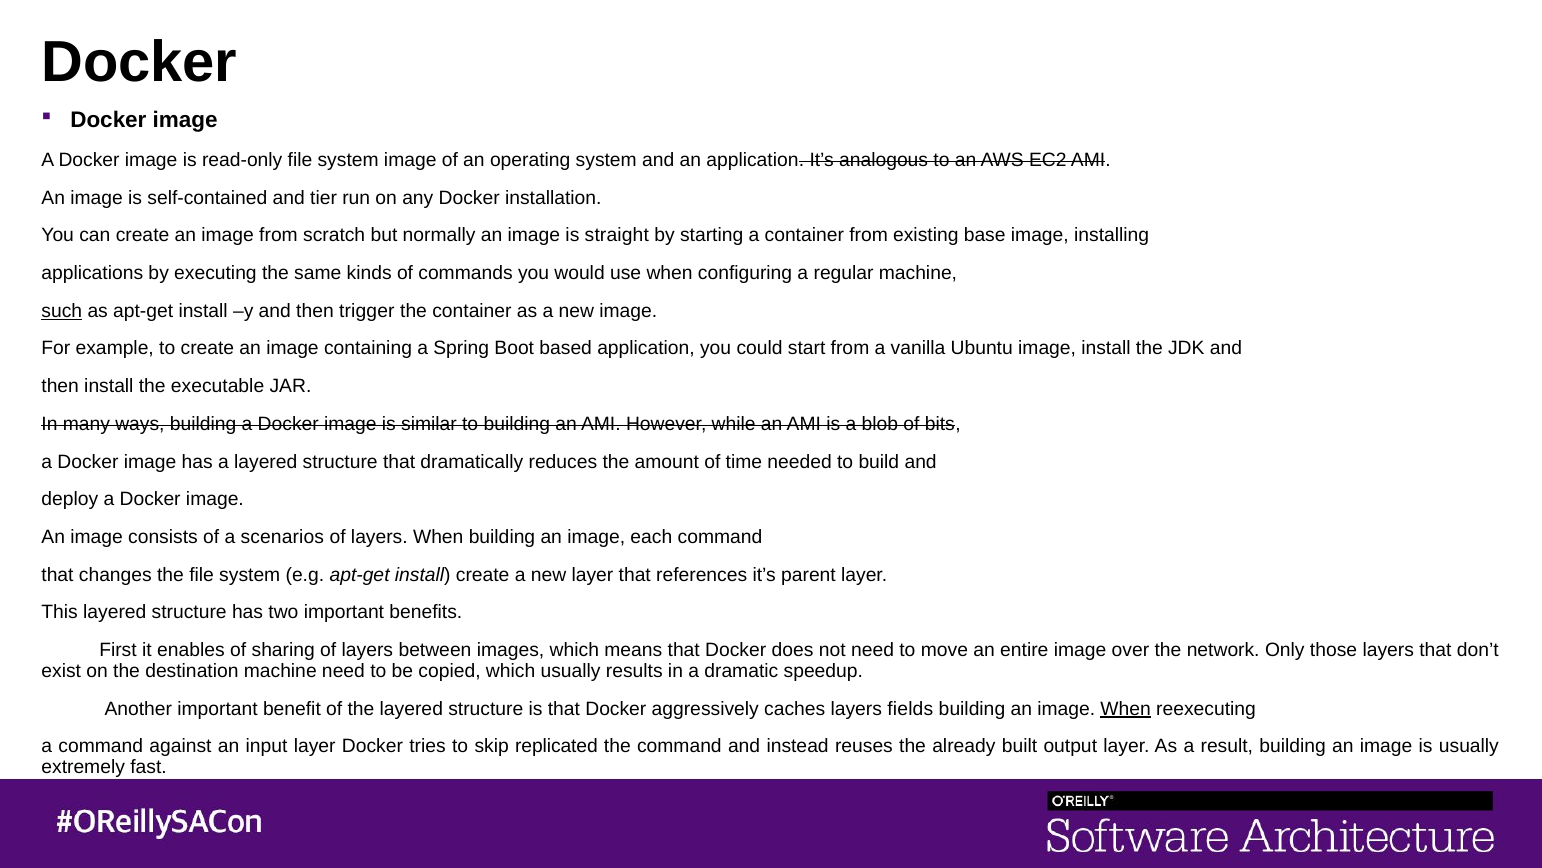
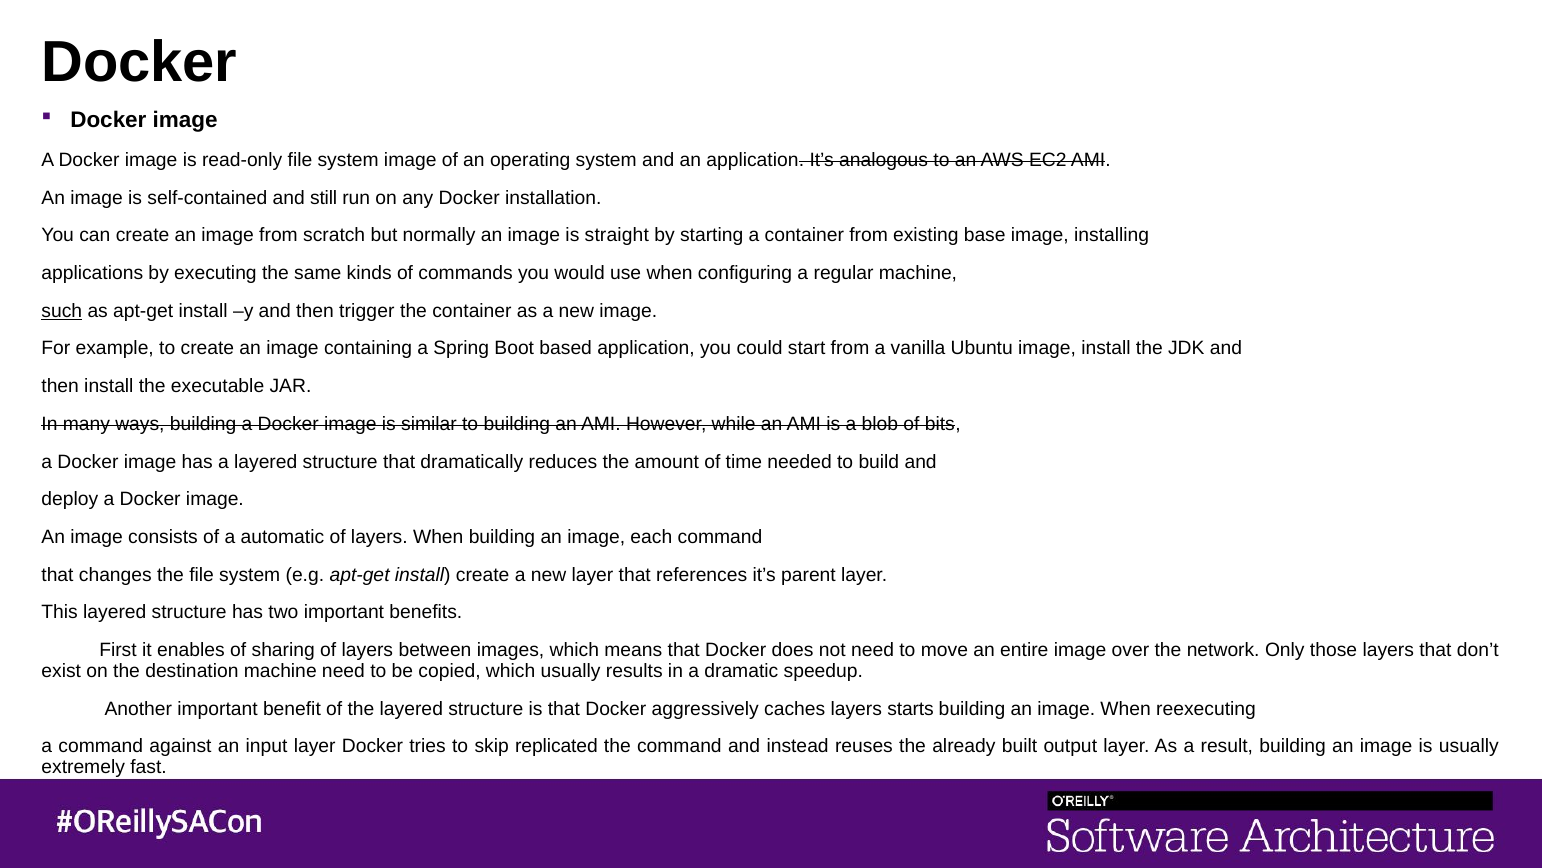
tier: tier -> still
scenarios: scenarios -> automatic
fields: fields -> starts
When at (1126, 708) underline: present -> none
